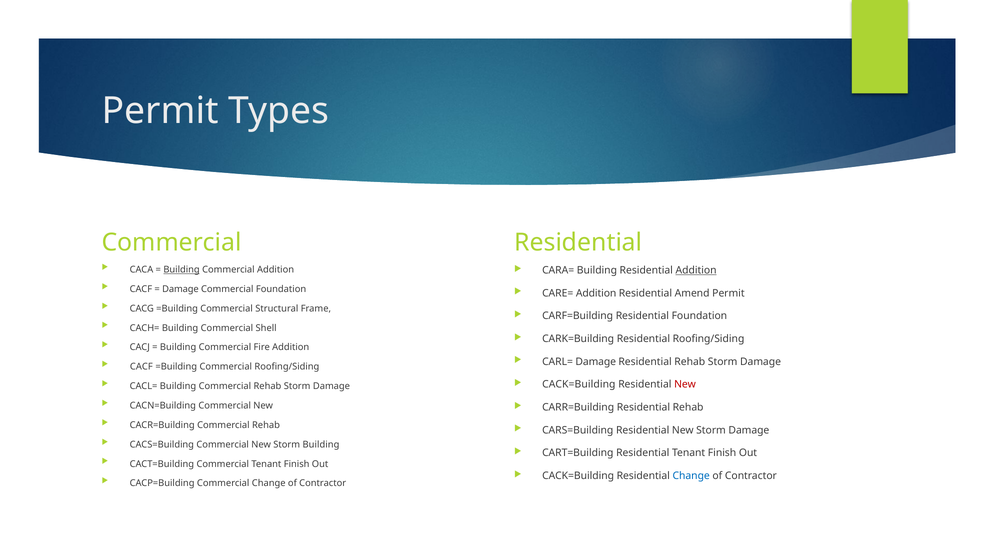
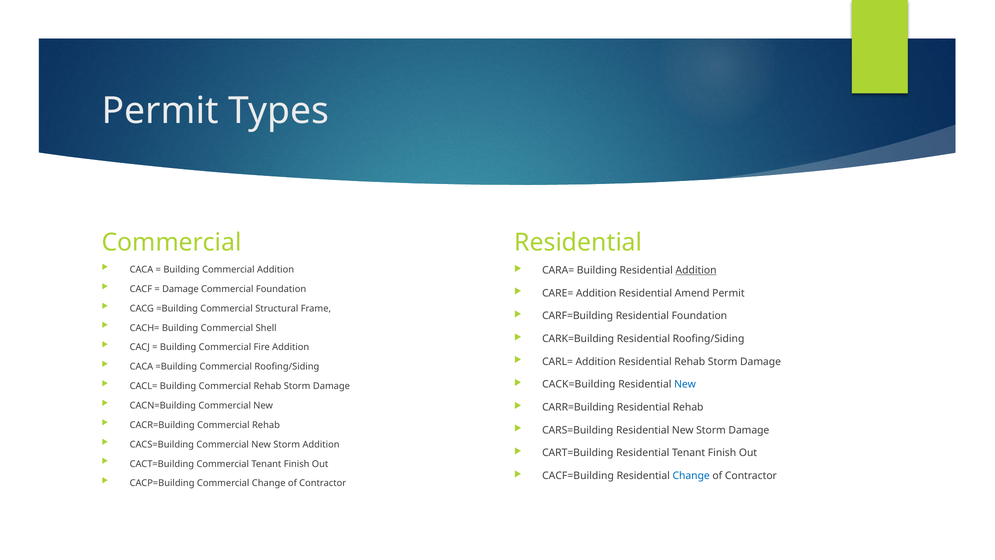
Building at (182, 270) underline: present -> none
CARL= Damage: Damage -> Addition
CACF at (141, 367): CACF -> CACA
New at (685, 384) colour: red -> blue
Storm Building: Building -> Addition
CACK=Building at (578, 476): CACK=Building -> CACF=Building
